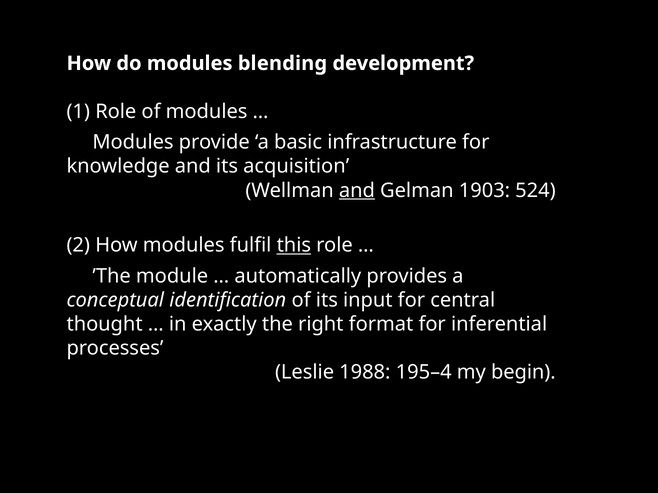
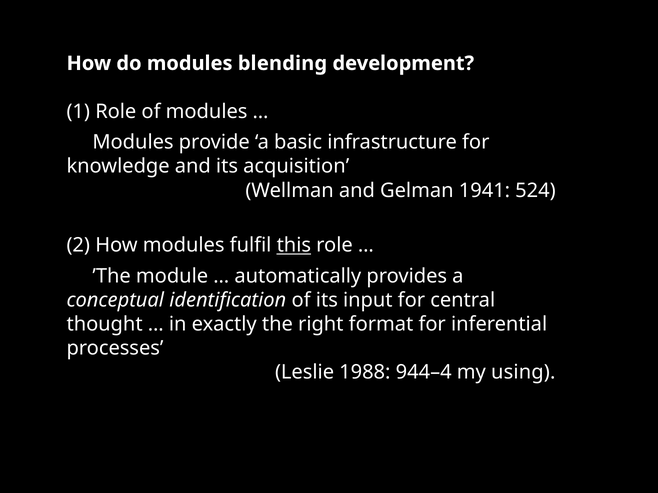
and at (357, 191) underline: present -> none
1903: 1903 -> 1941
195–4: 195–4 -> 944–4
begin: begin -> using
